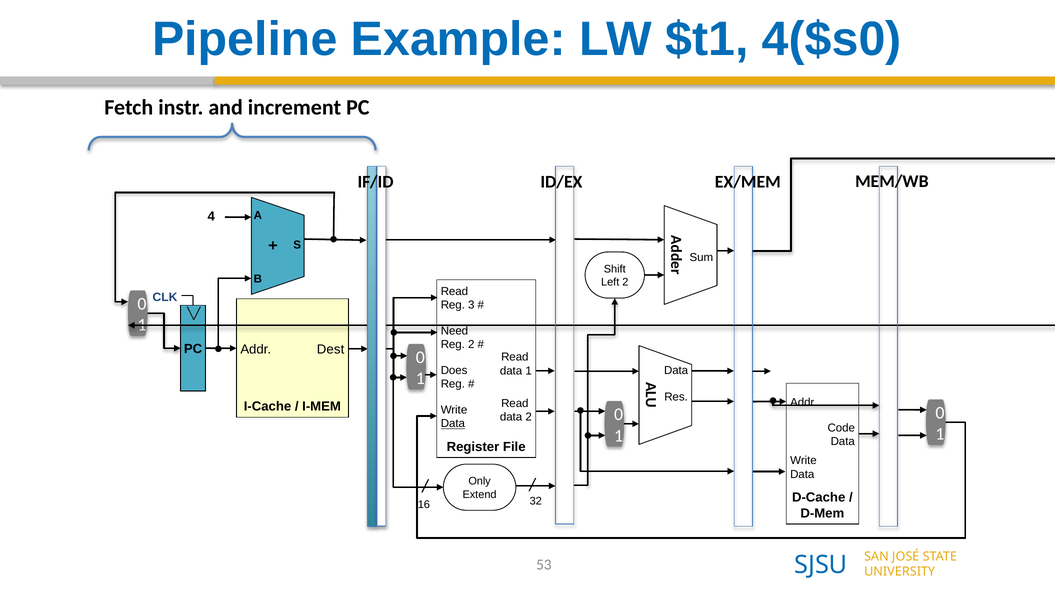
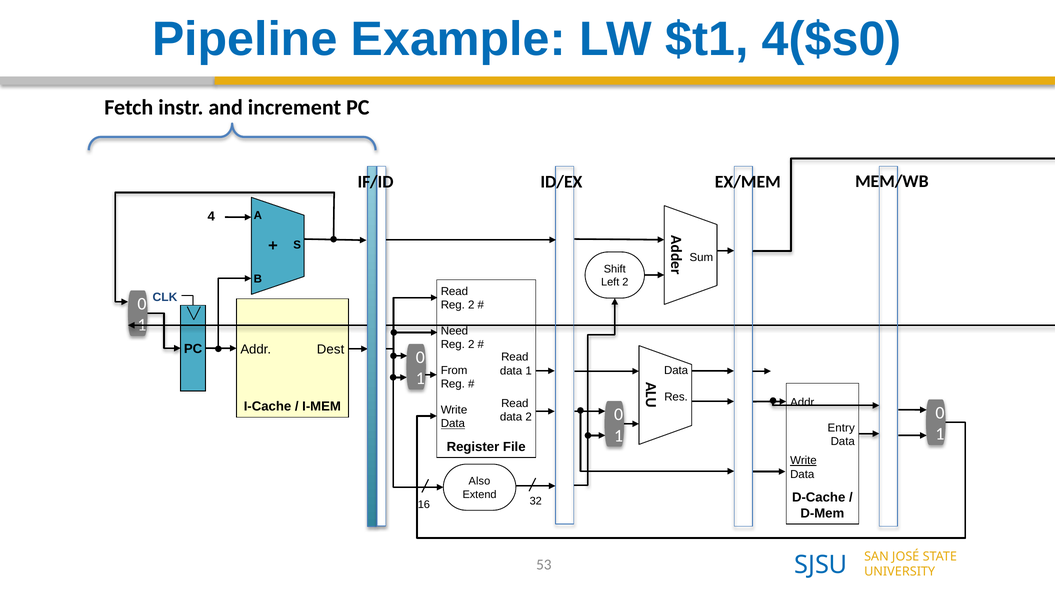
3 at (471, 305): 3 -> 2
Does: Does -> From
Code: Code -> Entry
Write at (803, 461) underline: none -> present
Only: Only -> Also
